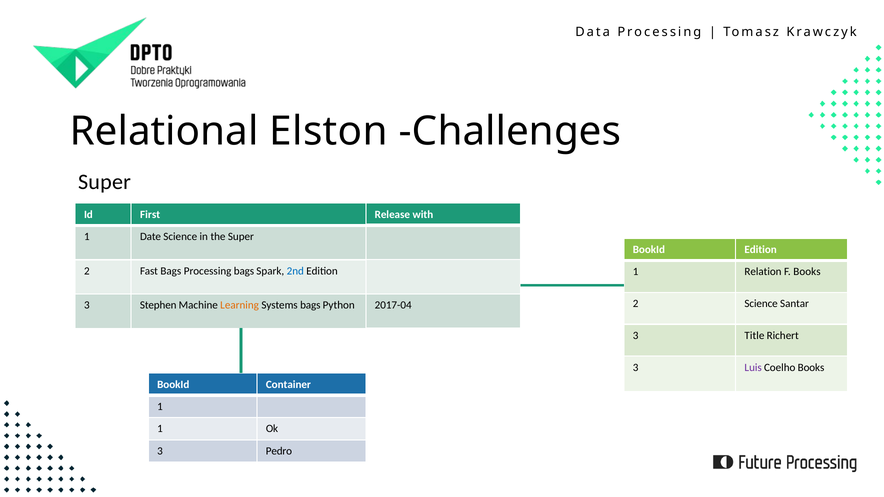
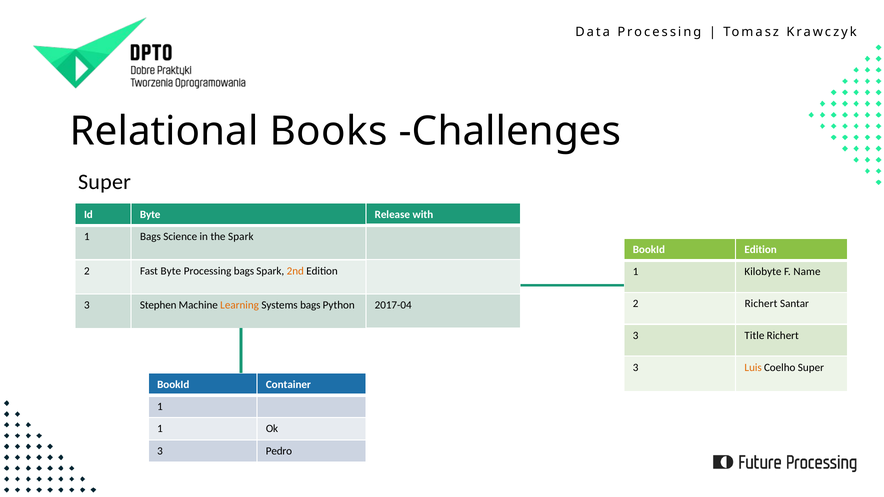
Elston: Elston -> Books
Id First: First -> Byte
1 Date: Date -> Bags
the Super: Super -> Spark
Fast Bags: Bags -> Byte
2nd colour: blue -> orange
Relation: Relation -> Kilobyte
F Books: Books -> Name
2 Science: Science -> Richert
Luis colour: purple -> orange
Coelho Books: Books -> Super
